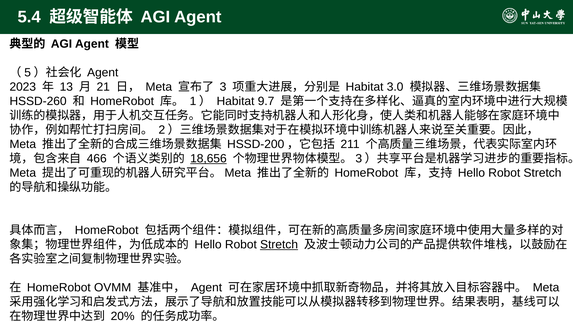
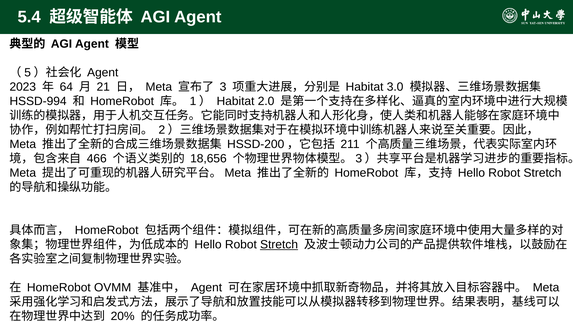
13: 13 -> 64
HSSD-260: HSSD-260 -> HSSD-994
9.7: 9.7 -> 2.0
18,656 underline: present -> none
